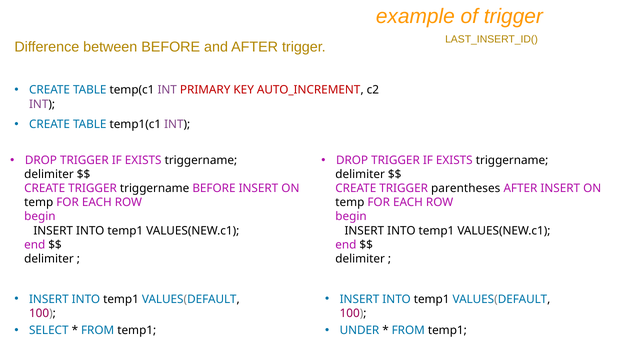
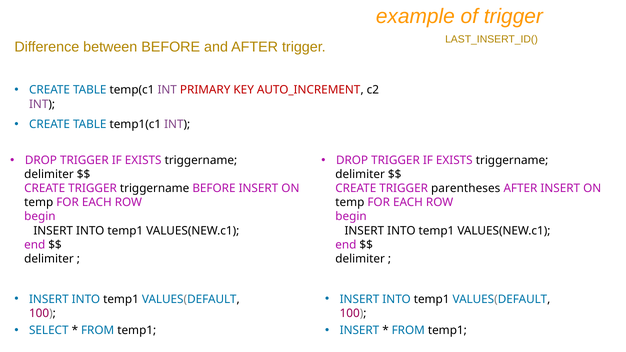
UNDER at (359, 331): UNDER -> INSERT
